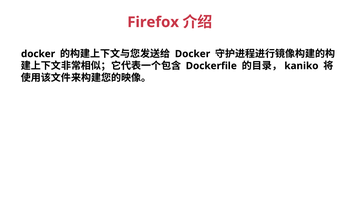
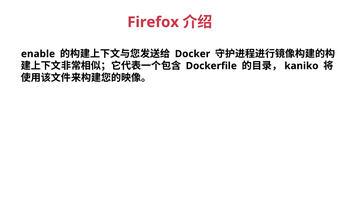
docker at (38, 54): docker -> enable
